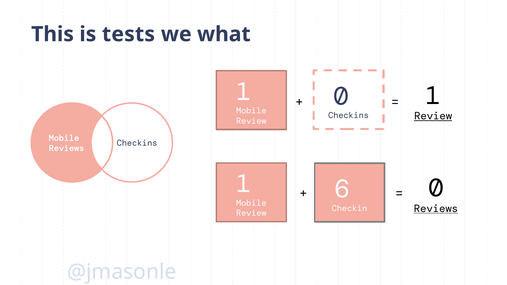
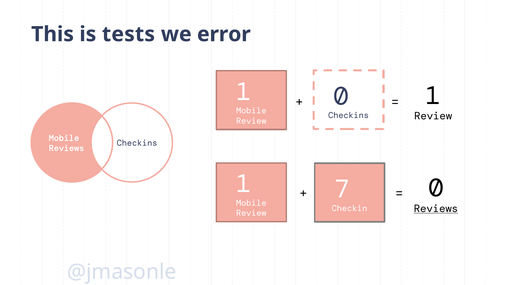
what: what -> error
Review at (433, 116) underline: present -> none
6: 6 -> 7
